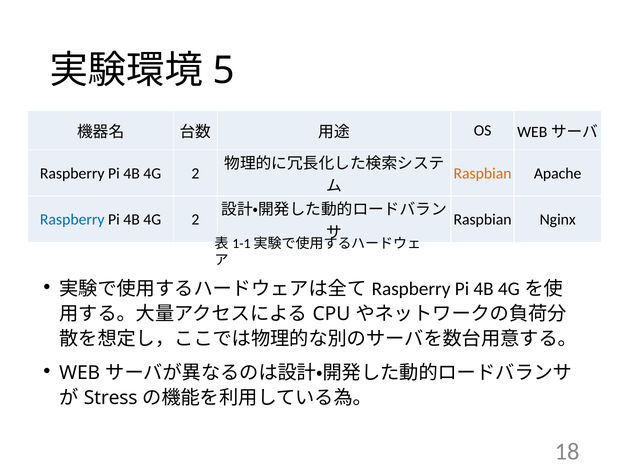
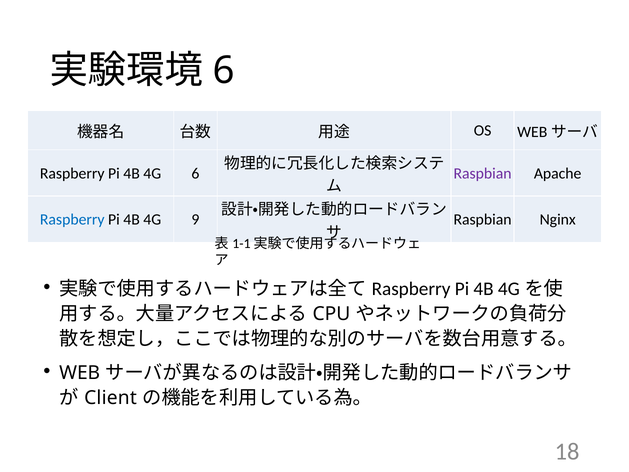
5 at (224, 70): 5 -> 6
2 at (195, 173): 2 -> 6
Raspbian at (483, 173) colour: orange -> purple
2 at (195, 220): 2 -> 9
Stress: Stress -> Client
